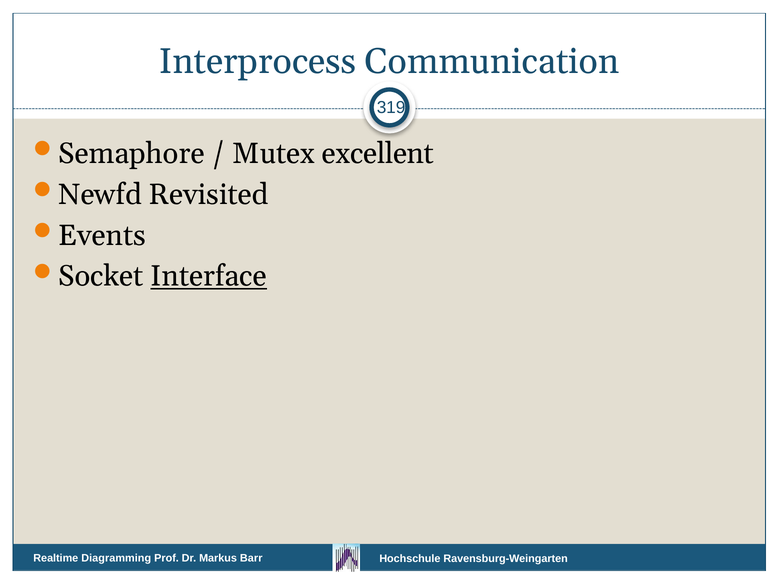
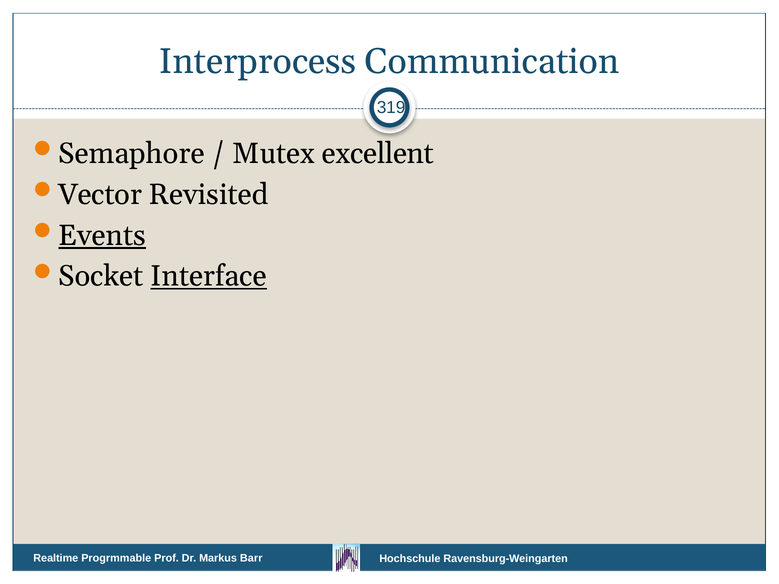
Newfd: Newfd -> Vector
Events underline: none -> present
Diagramming: Diagramming -> Progrmmable
